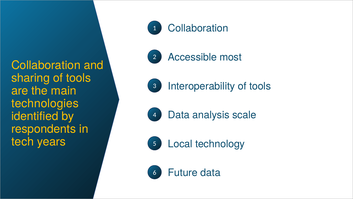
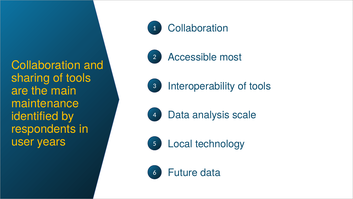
technologies: technologies -> maintenance
tech: tech -> user
